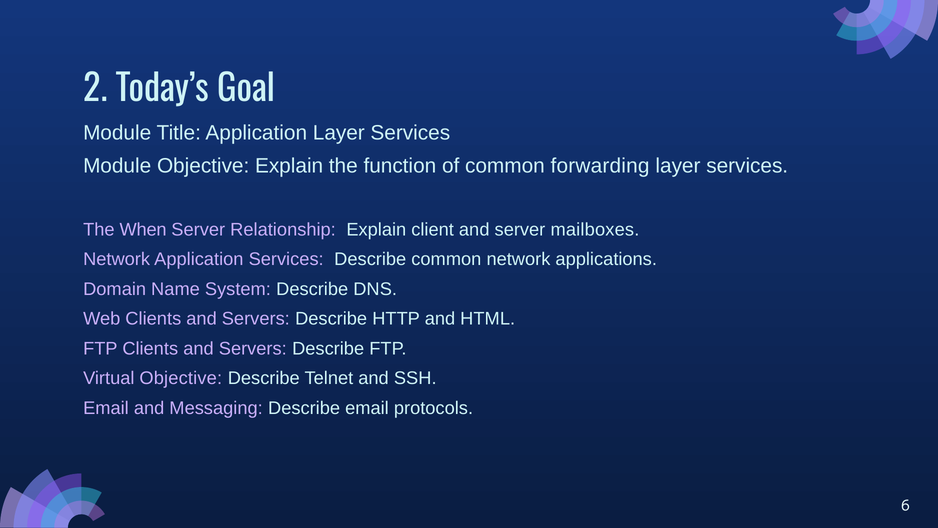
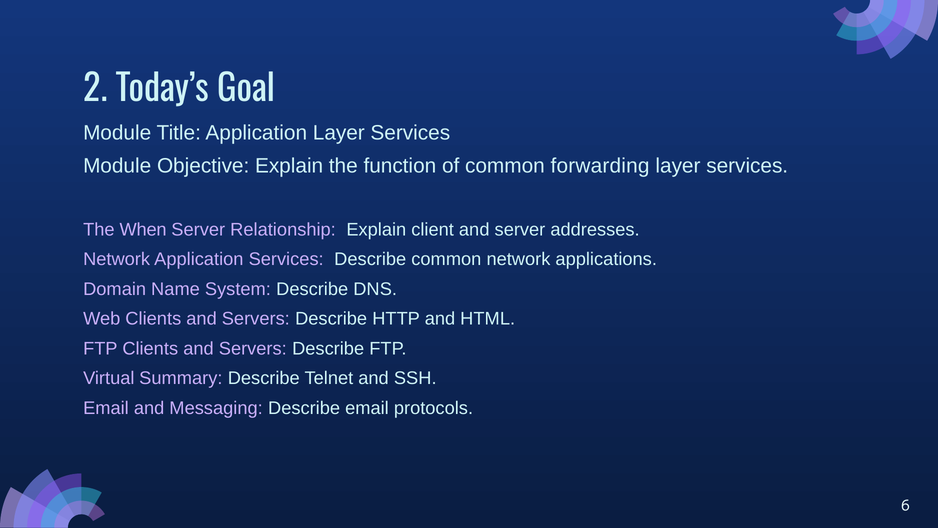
mailboxes: mailboxes -> addresses
Virtual Objective: Objective -> Summary
